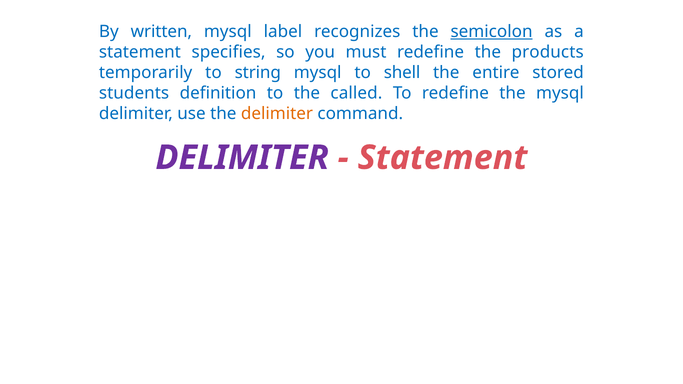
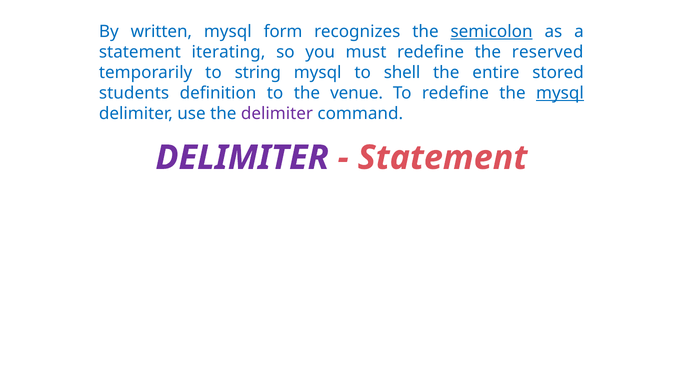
label: label -> form
specifies: specifies -> iterating
products: products -> reserved
called: called -> venue
mysql at (560, 93) underline: none -> present
delimiter at (277, 114) colour: orange -> purple
